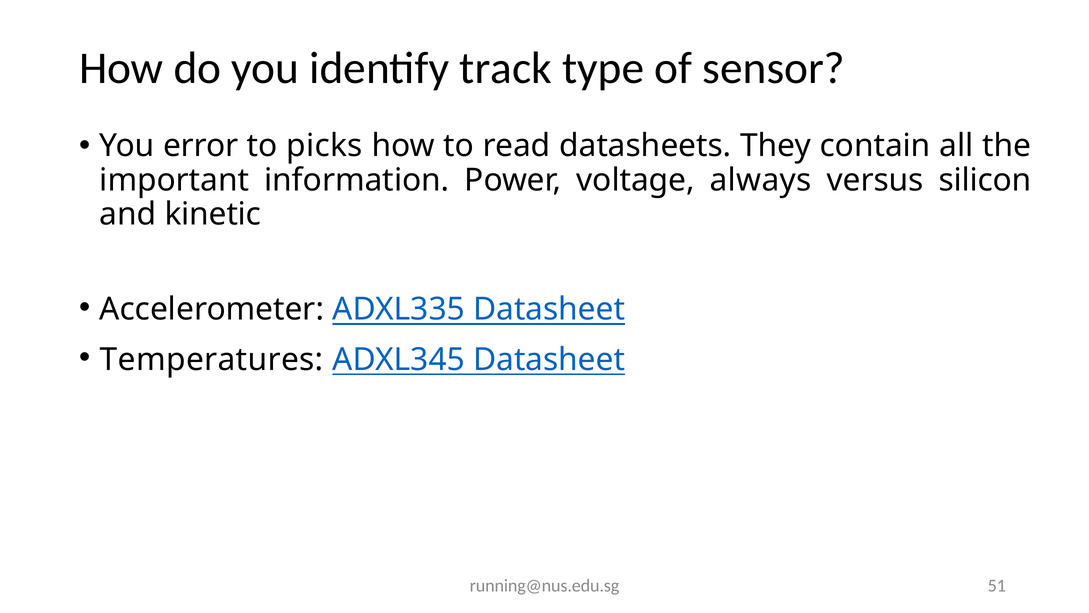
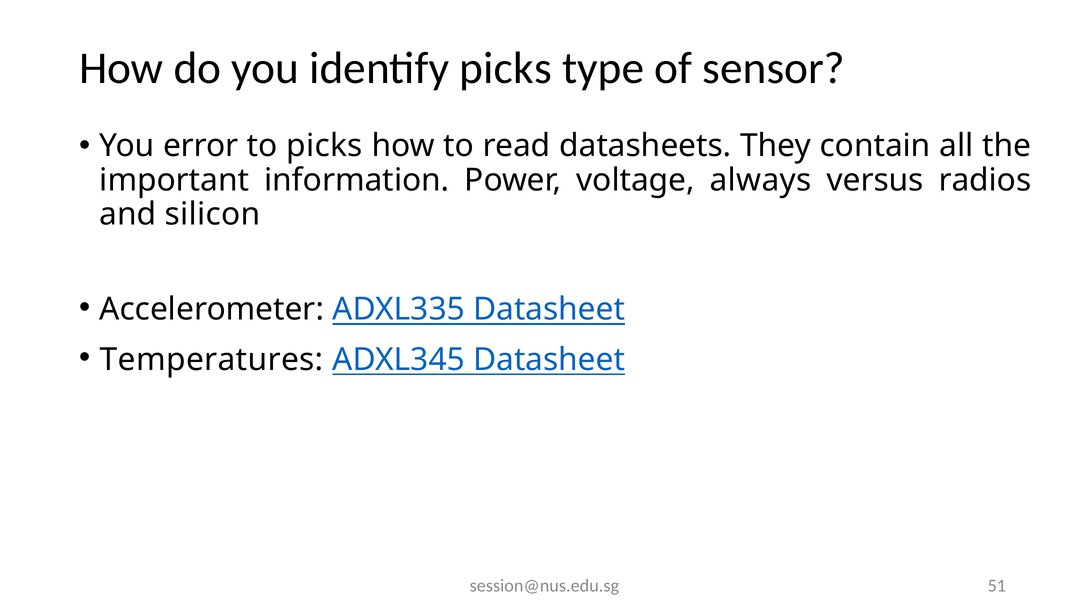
identify track: track -> picks
silicon: silicon -> radios
kinetic: kinetic -> silicon
running@nus.edu.sg: running@nus.edu.sg -> session@nus.edu.sg
